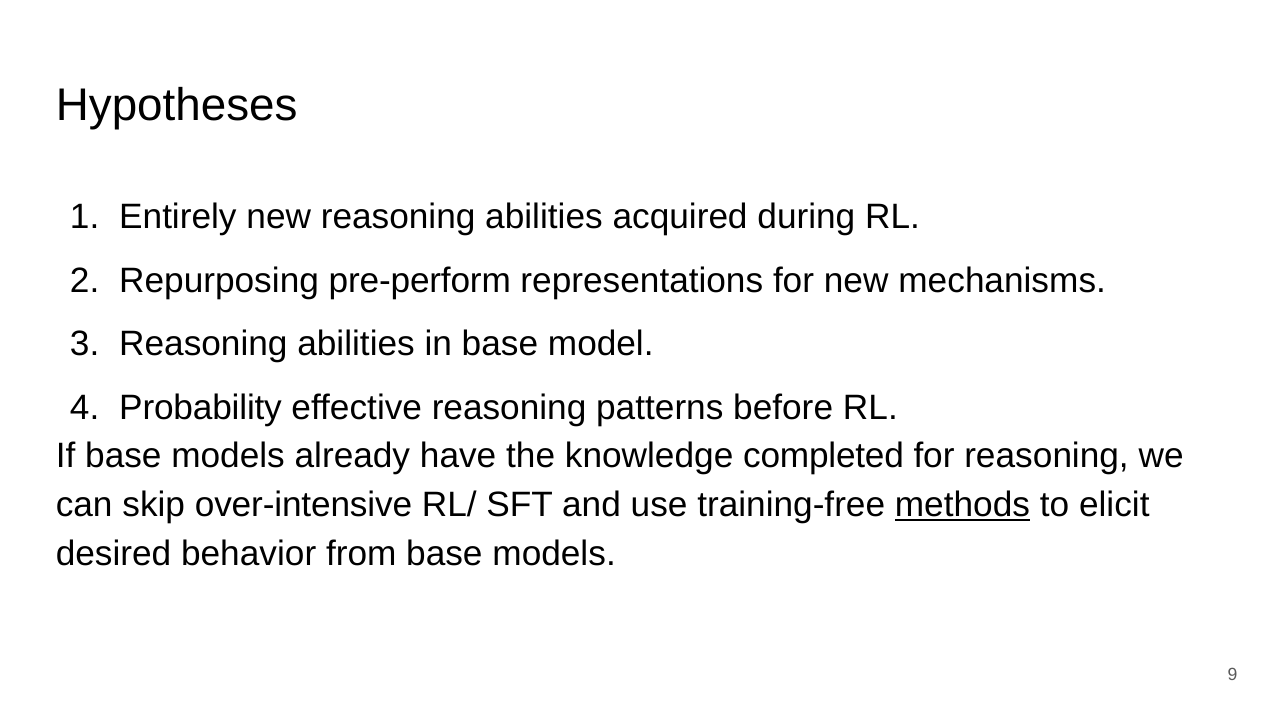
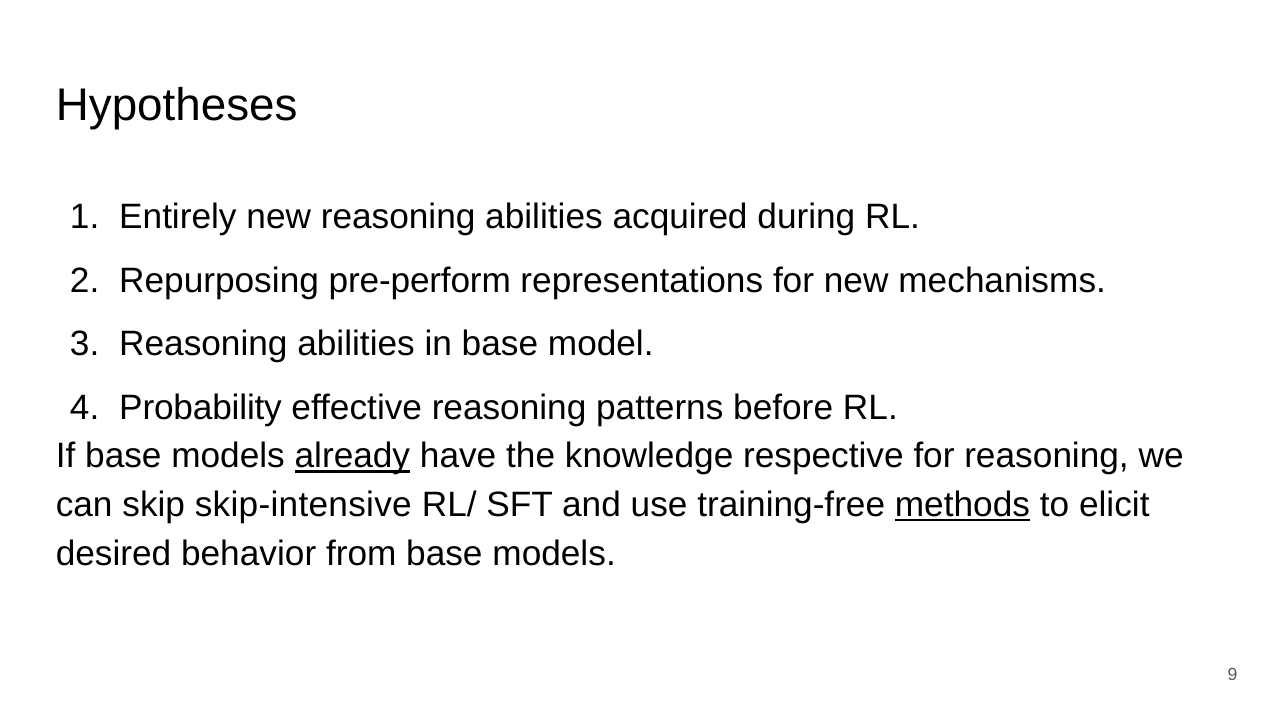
already underline: none -> present
completed: completed -> respective
over-intensive: over-intensive -> skip-intensive
